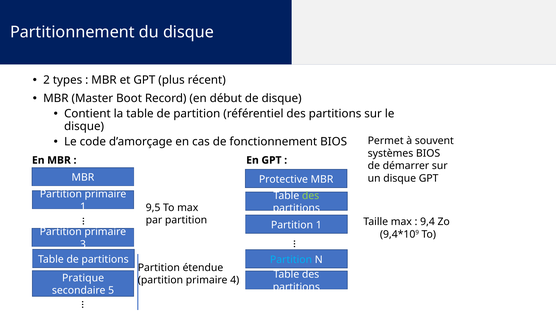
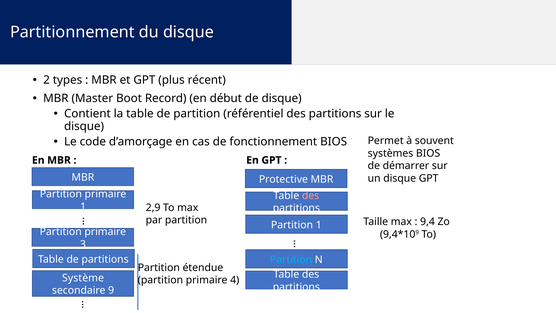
des at (311, 196) colour: light green -> pink
9,5: 9,5 -> 2,9
Pratique: Pratique -> Système
5: 5 -> 9
